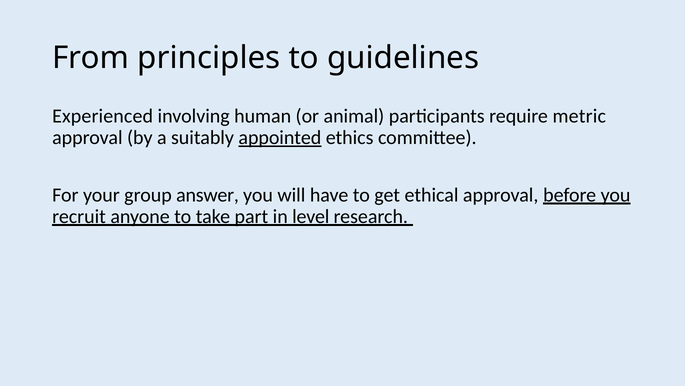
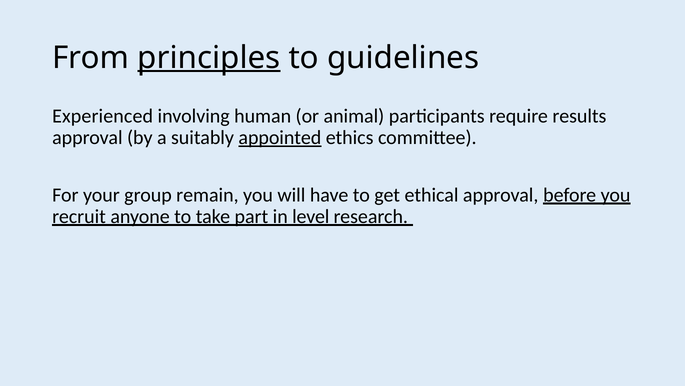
principles underline: none -> present
metric: metric -> results
answer: answer -> remain
